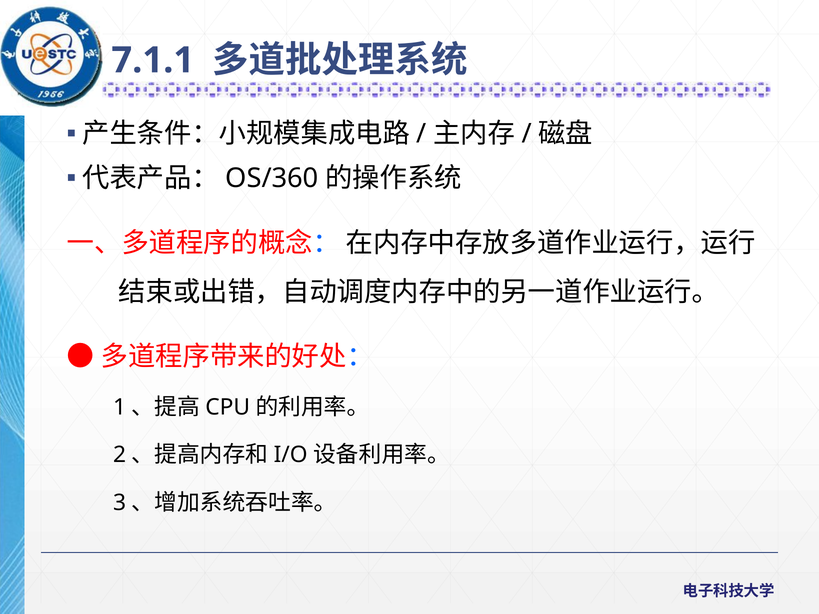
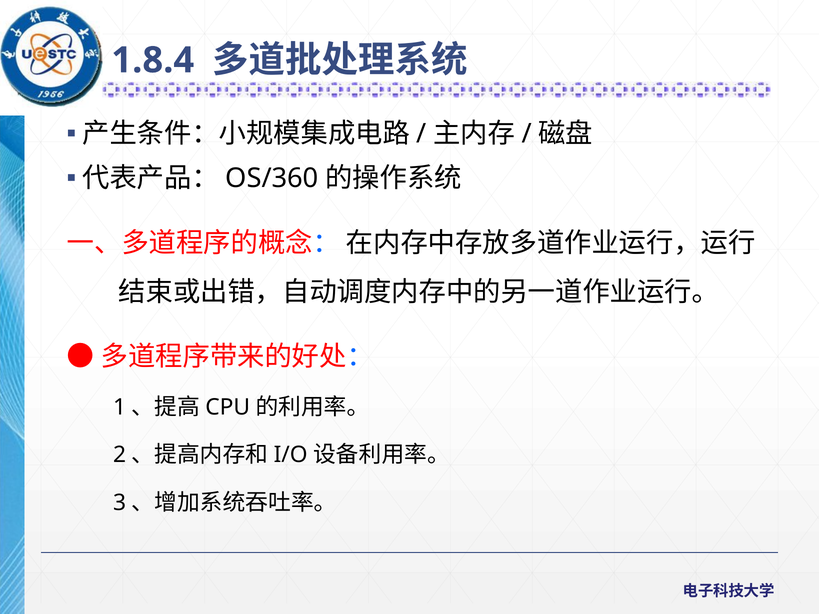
7.1.1: 7.1.1 -> 1.8.4
